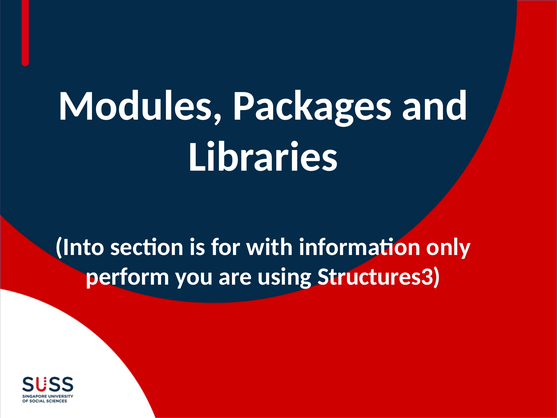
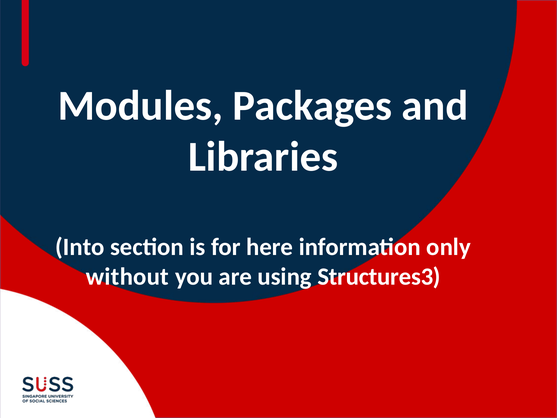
with: with -> here
perform: perform -> without
